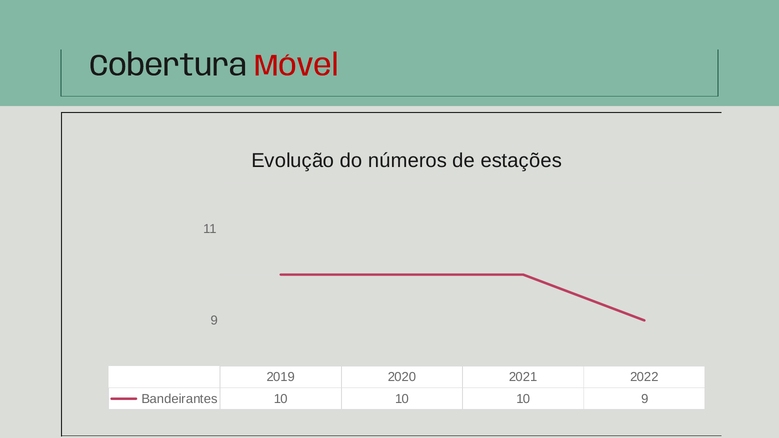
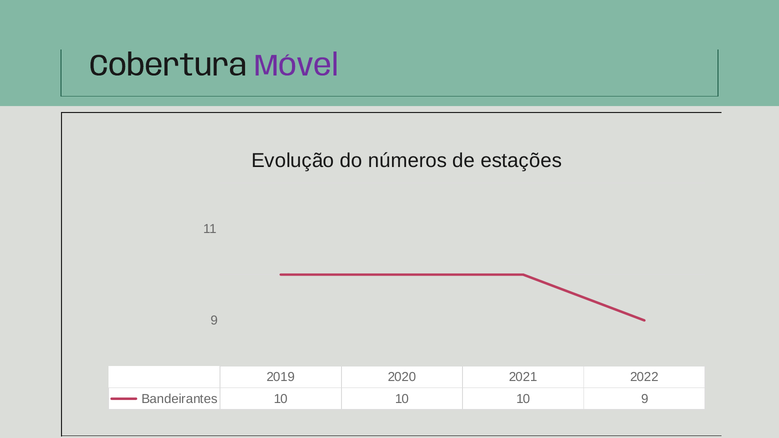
Móvel colour: red -> purple
